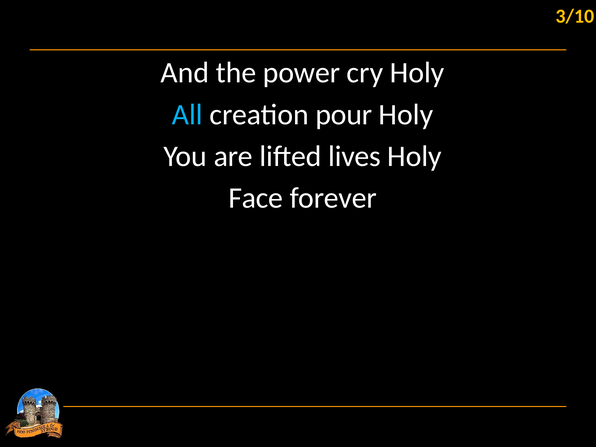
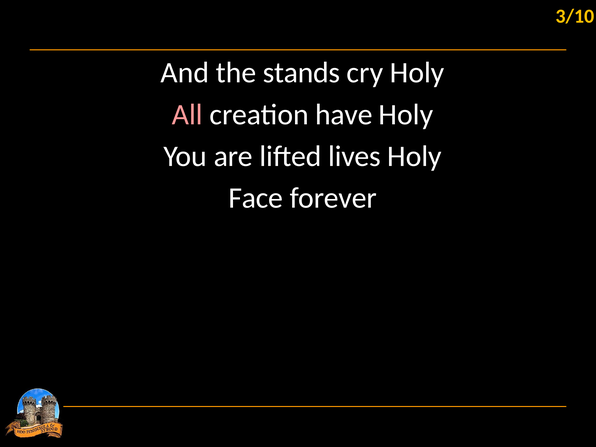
power: power -> stands
All colour: light blue -> pink
pour: pour -> have
